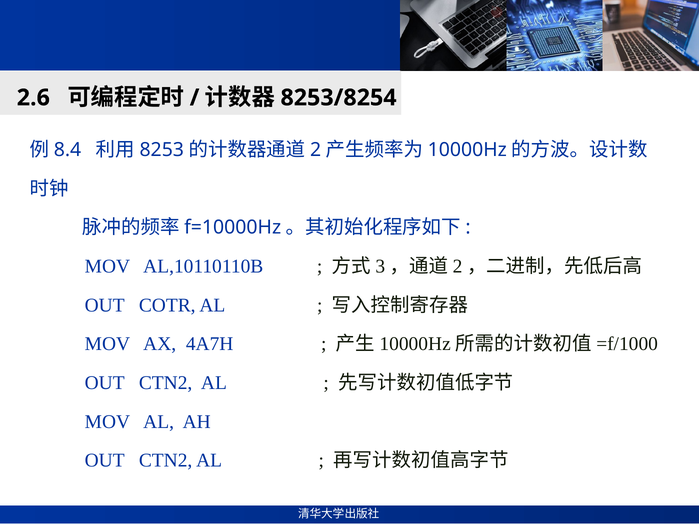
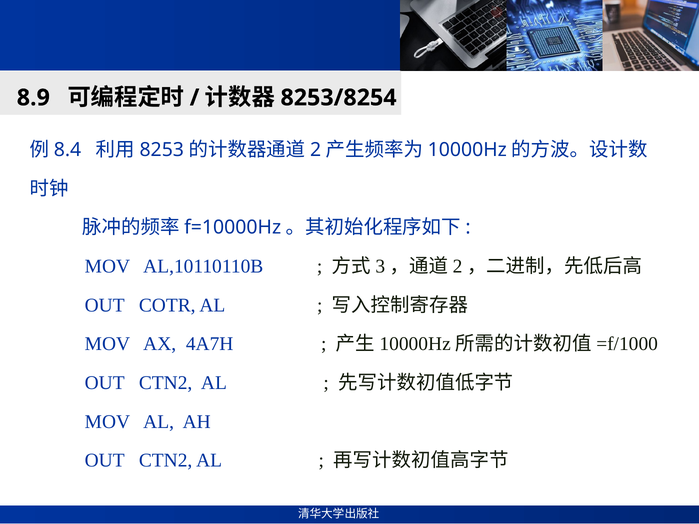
2.6: 2.6 -> 8.9
